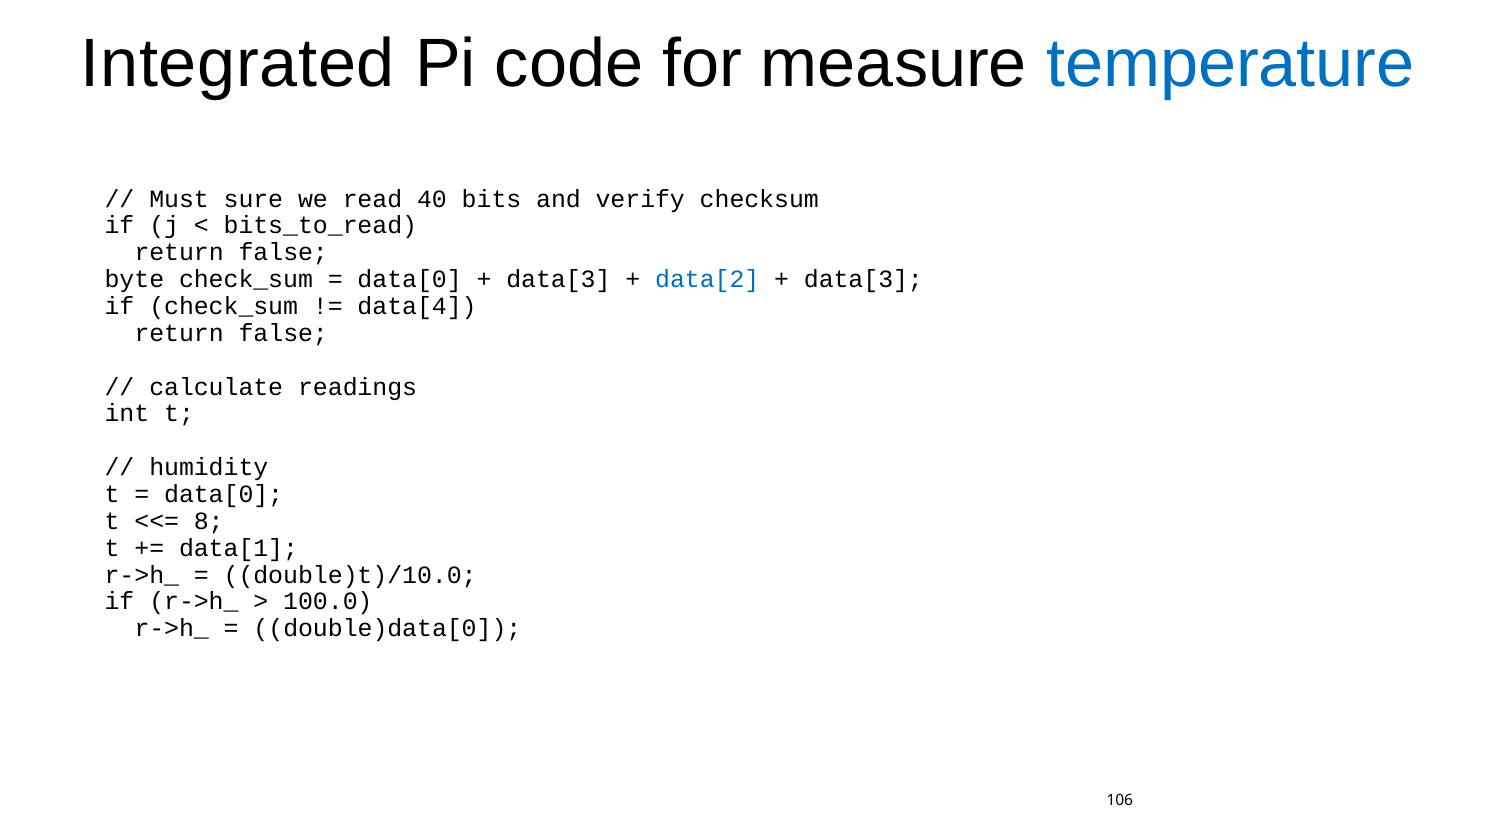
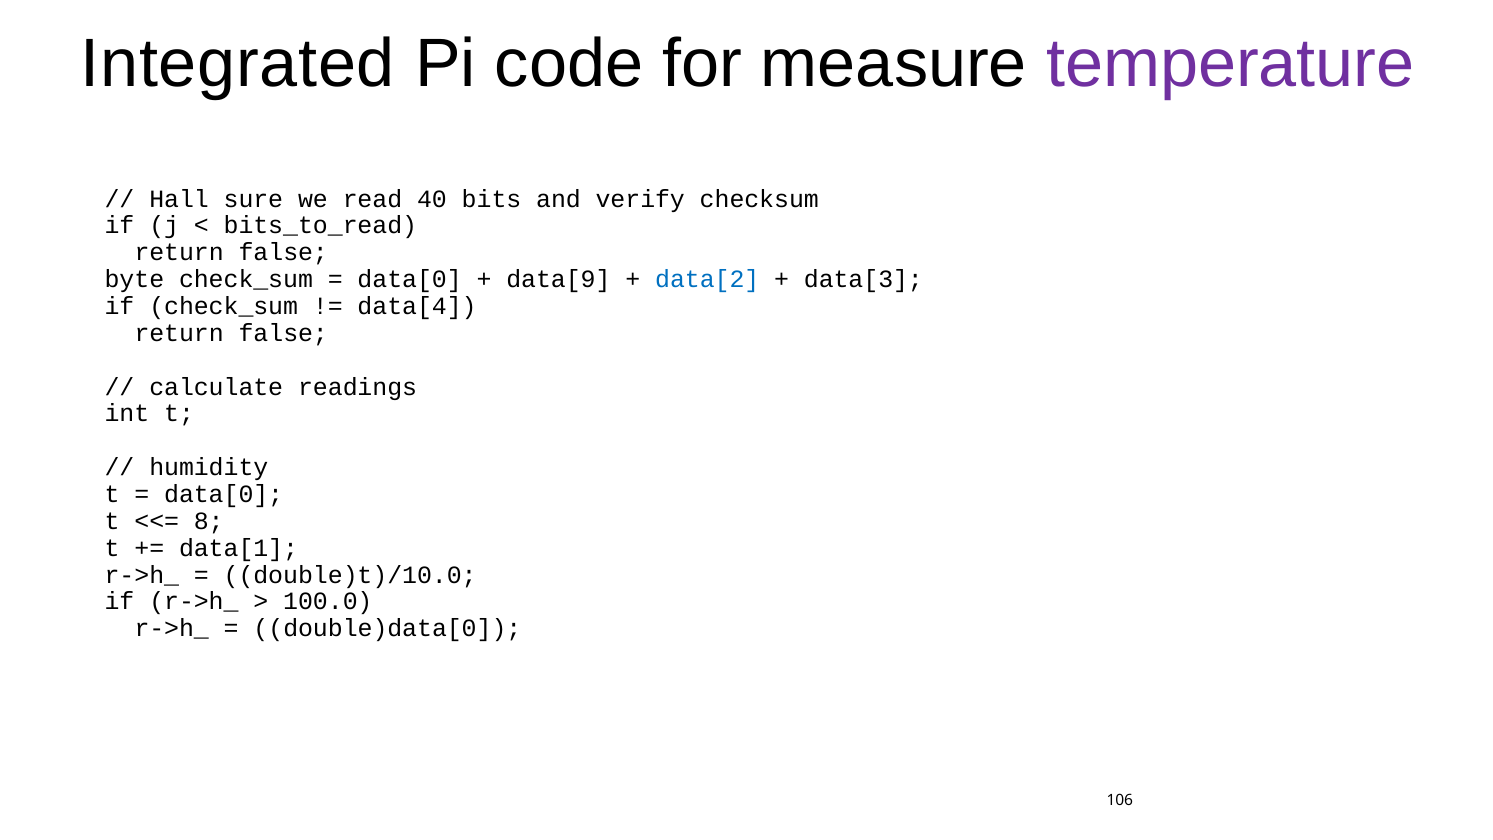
temperature colour: blue -> purple
Must: Must -> Hall
data[3 at (558, 279): data[3 -> data[9
